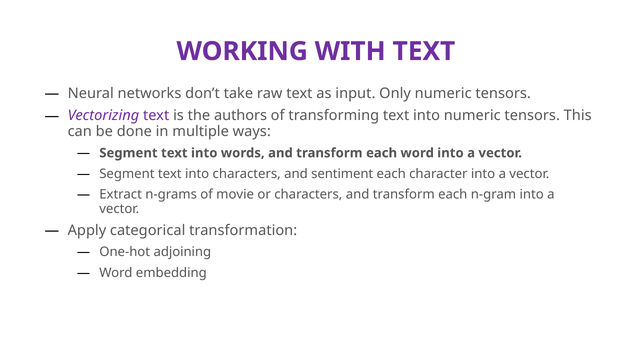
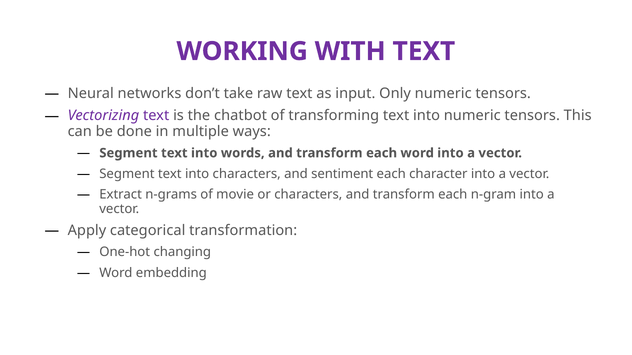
authors: authors -> chatbot
adjoining: adjoining -> changing
